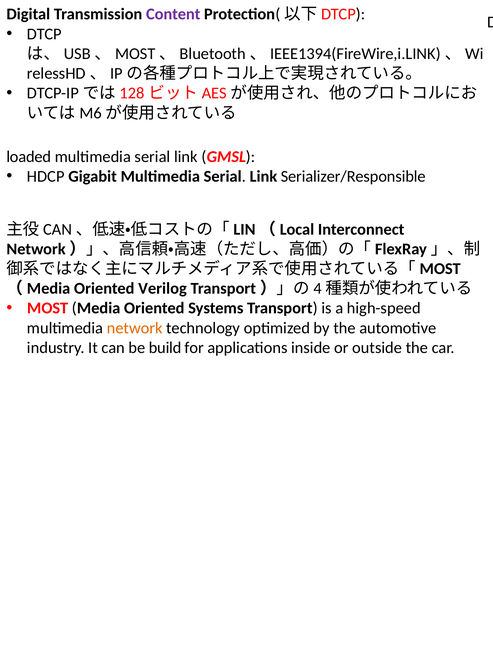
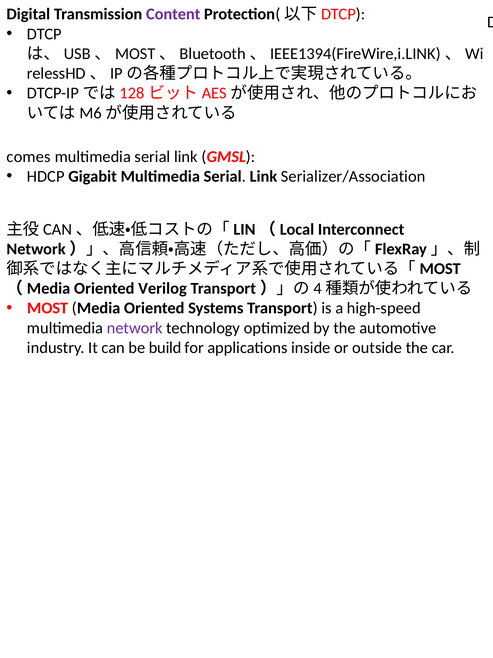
loaded: loaded -> comes
Serializer/Responsible: Serializer/Responsible -> Serializer/Association
network colour: orange -> purple
